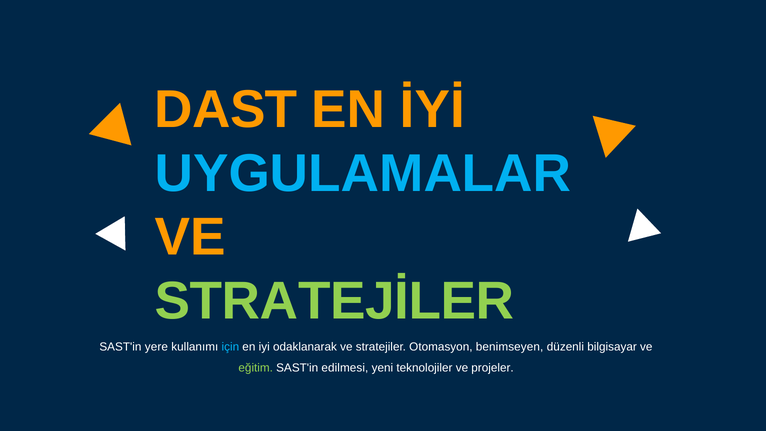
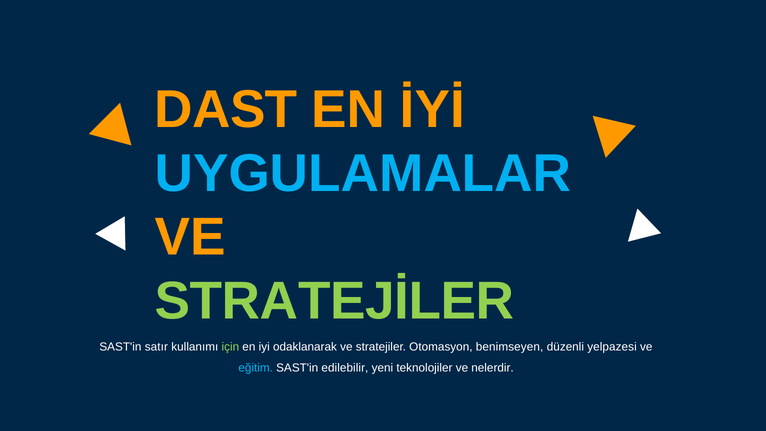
yere: yere -> satır
için colour: light blue -> light green
bilgisayar: bilgisayar -> yelpazesi
eğitim colour: light green -> light blue
edilmesi: edilmesi -> edilebilir
projeler: projeler -> nelerdir
